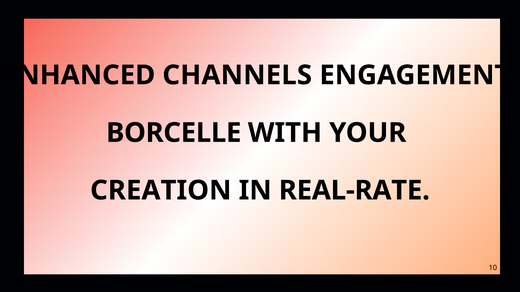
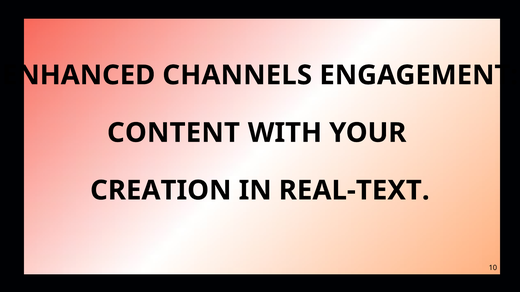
BORCELLE: BORCELLE -> CONTENT
REAL-RATE: REAL-RATE -> REAL-TEXT
